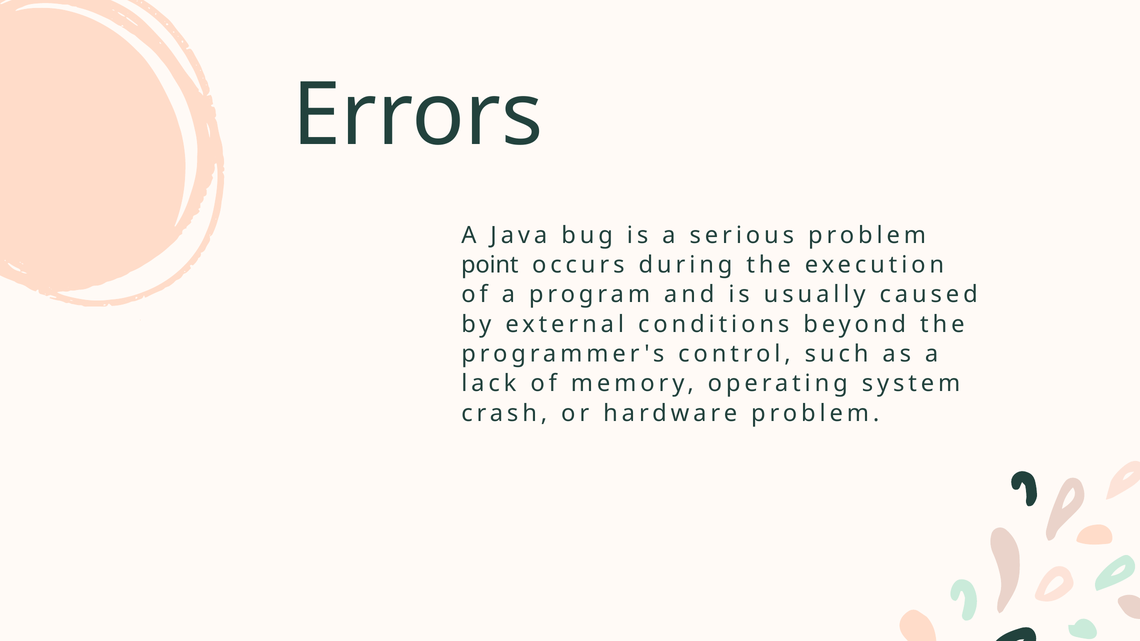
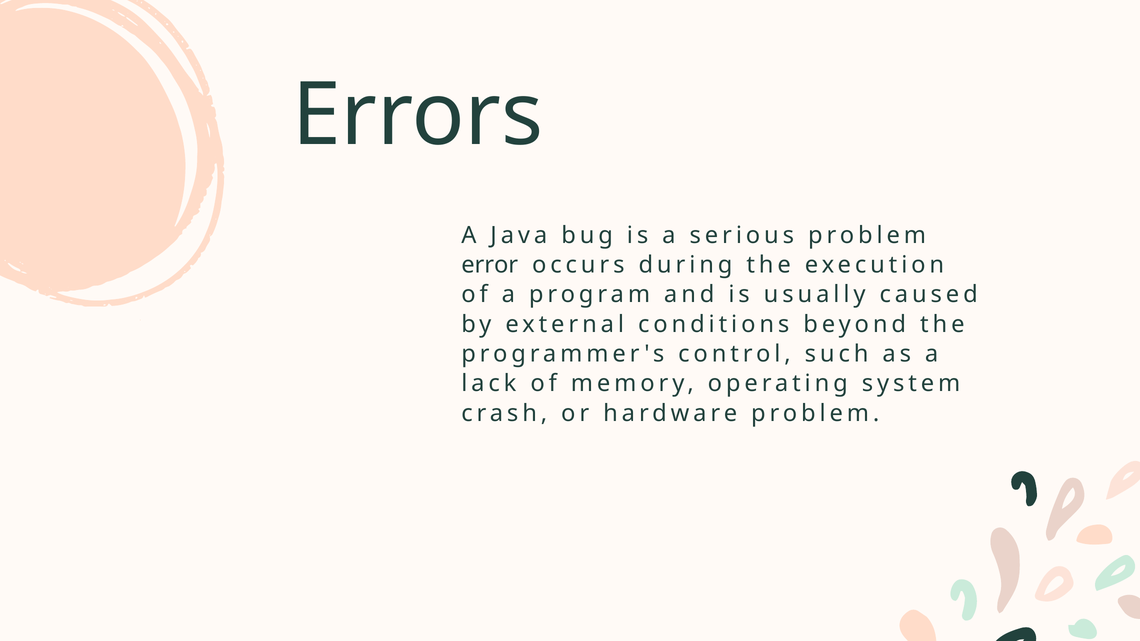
point: point -> error
